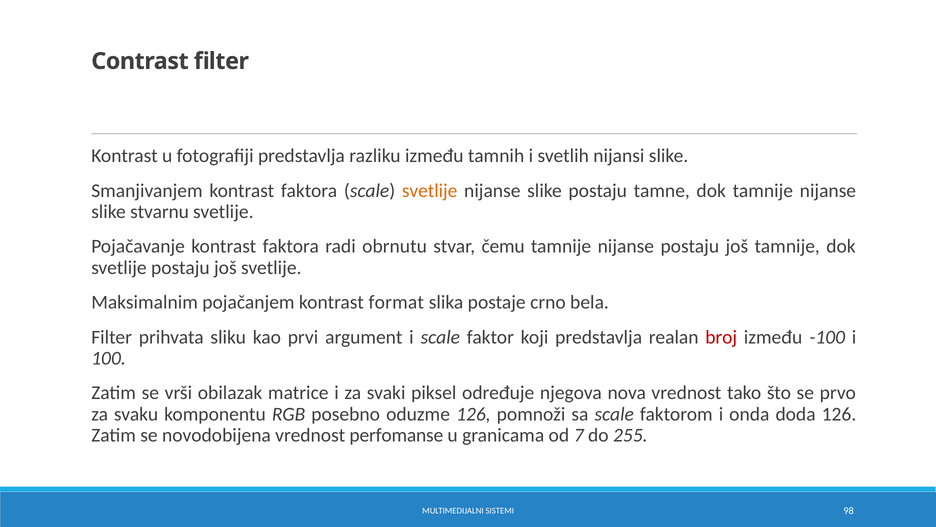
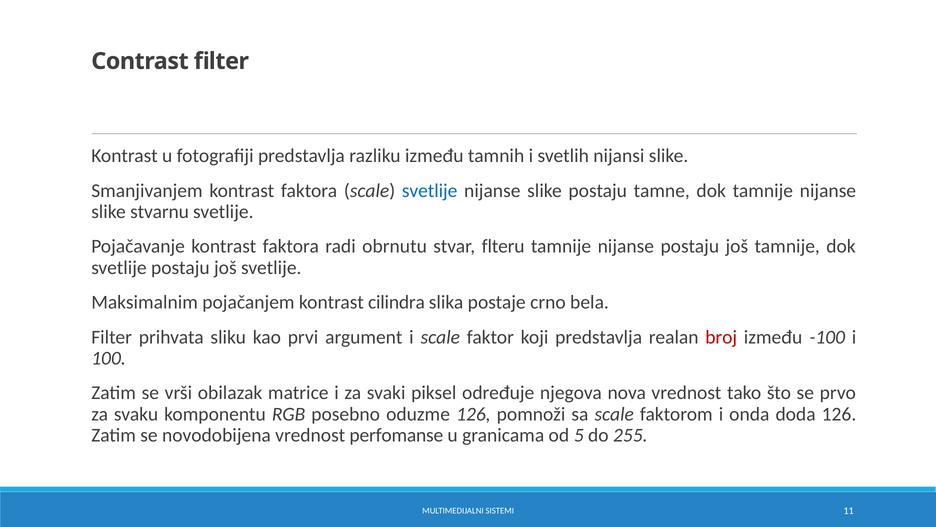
svetlije at (430, 190) colour: orange -> blue
čemu: čemu -> flteru
format: format -> cilindra
7: 7 -> 5
98: 98 -> 11
